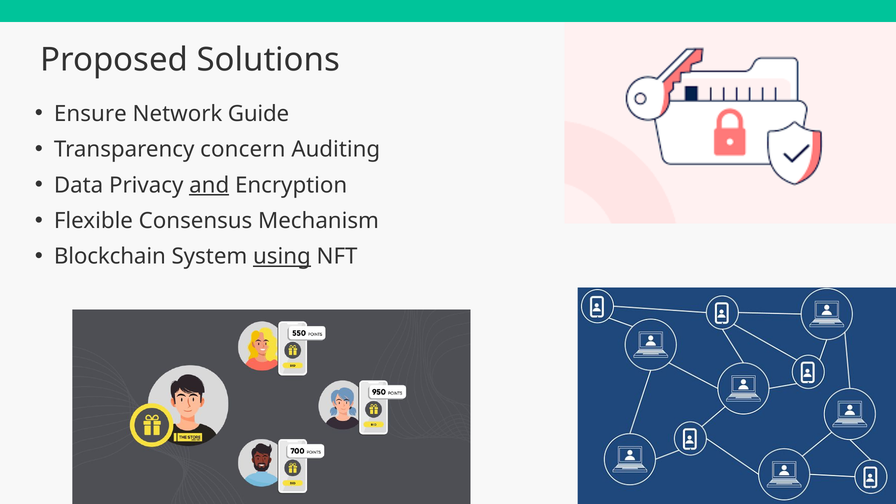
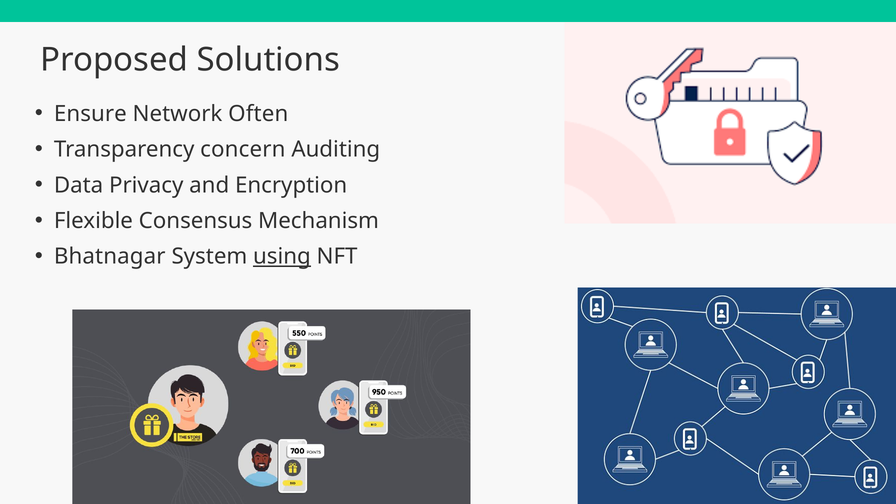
Guide: Guide -> Often
and underline: present -> none
Blockchain: Blockchain -> Bhatnagar
